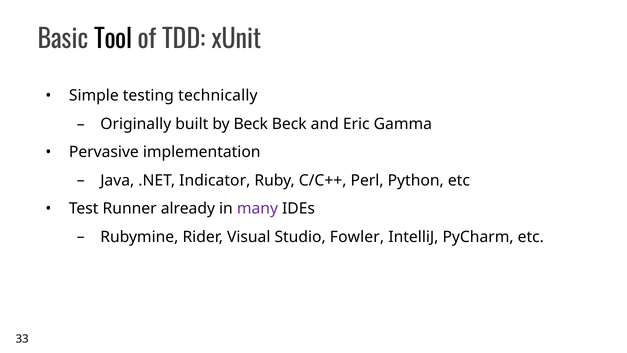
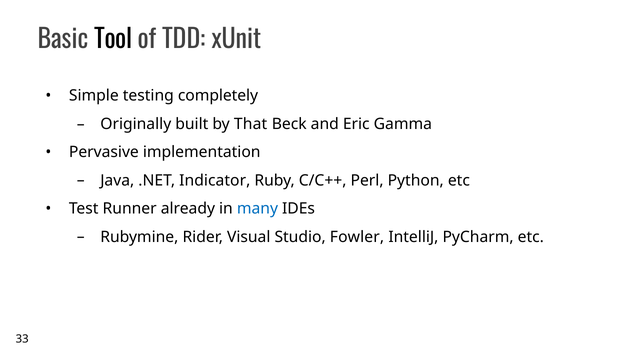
technically: technically -> completely
by Beck: Beck -> That
many colour: purple -> blue
